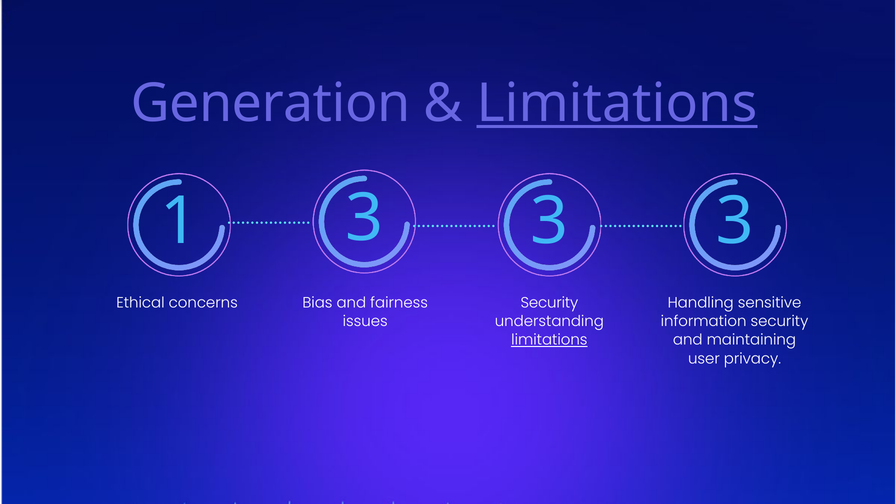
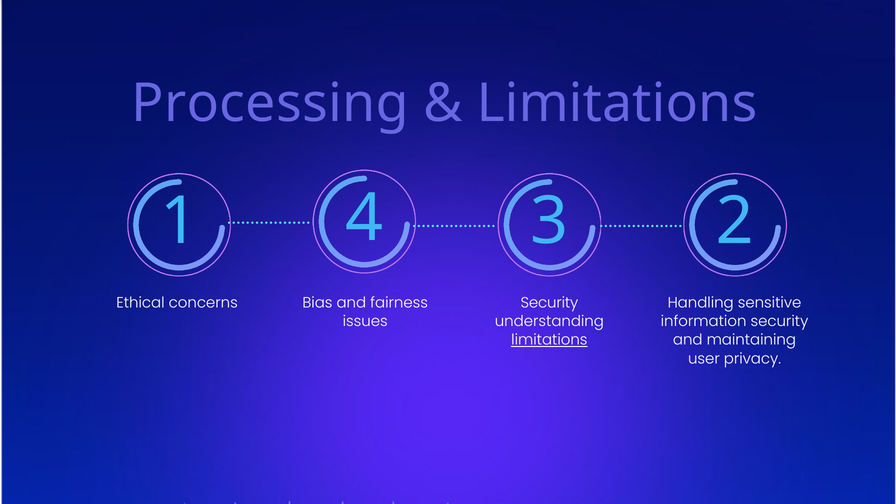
Generation: Generation -> Processing
Limitations at (617, 103) underline: present -> none
1 3: 3 -> 4
3 at (735, 221): 3 -> 2
